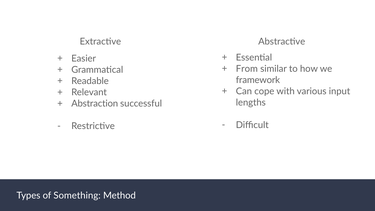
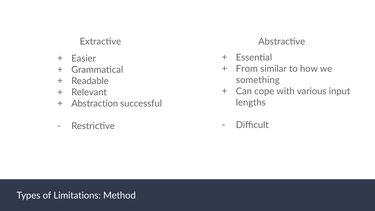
framework: framework -> something
Something: Something -> Limitations
